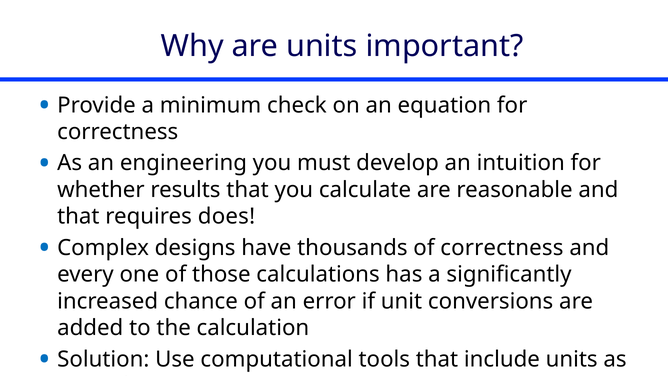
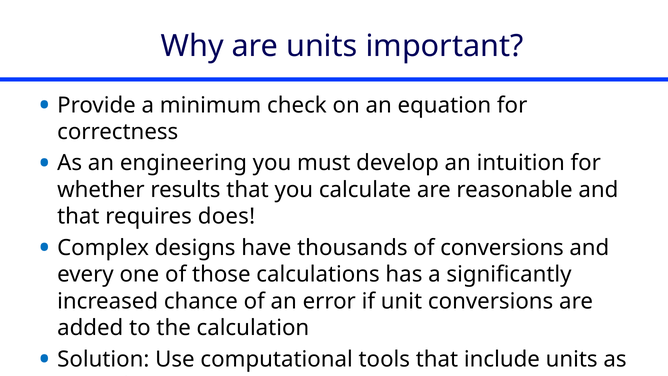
of correctness: correctness -> conversions
